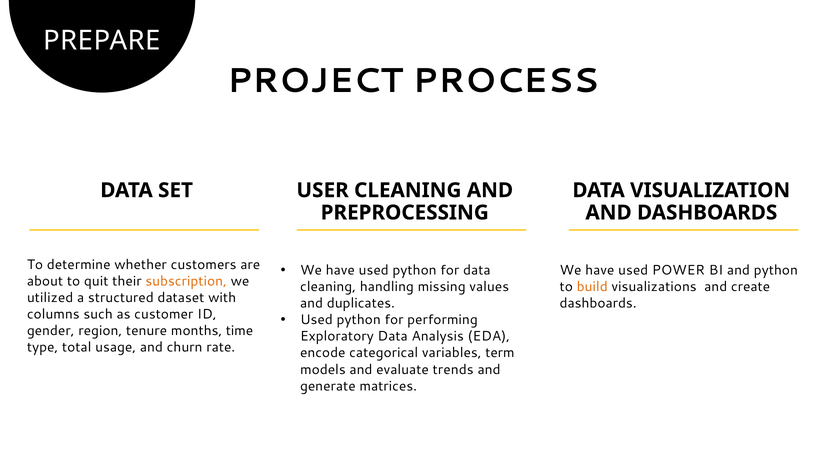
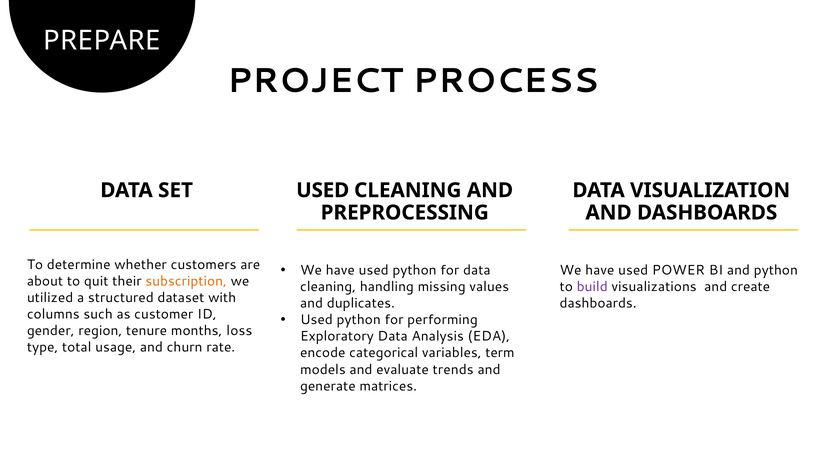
USER at (323, 190): USER -> USED
build colour: orange -> purple
time: time -> loss
